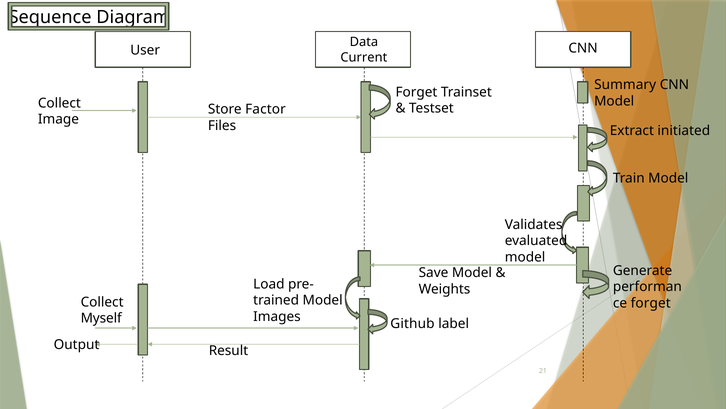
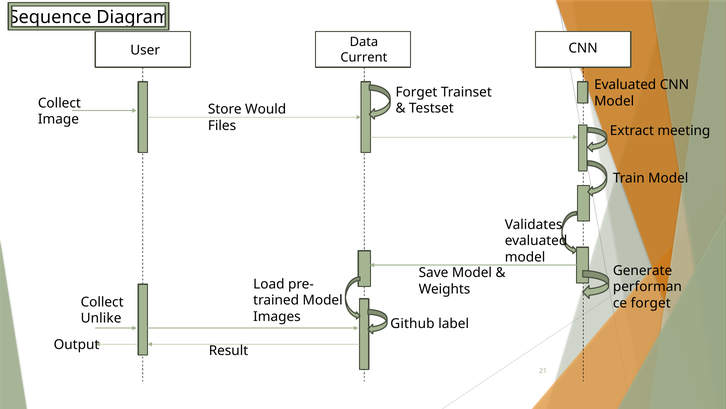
Summary at (625, 85): Summary -> Evaluated
Factor: Factor -> Would
initiated: initiated -> meeting
Myself: Myself -> Unlike
